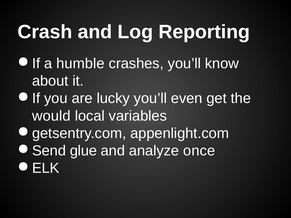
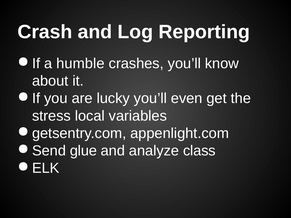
would: would -> stress
once: once -> class
